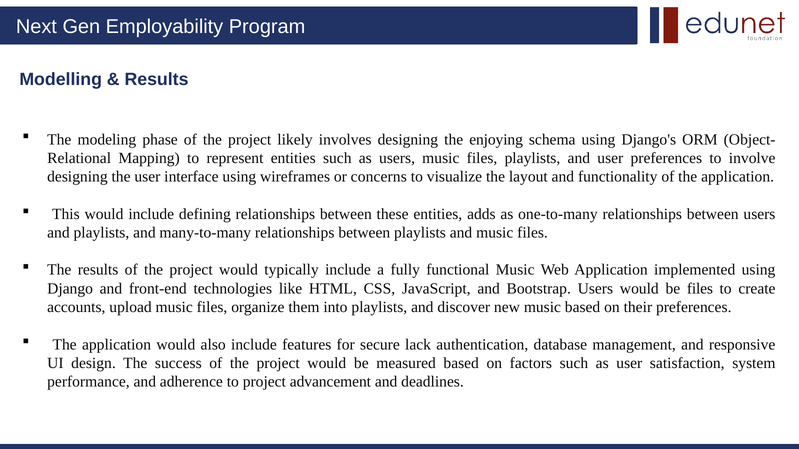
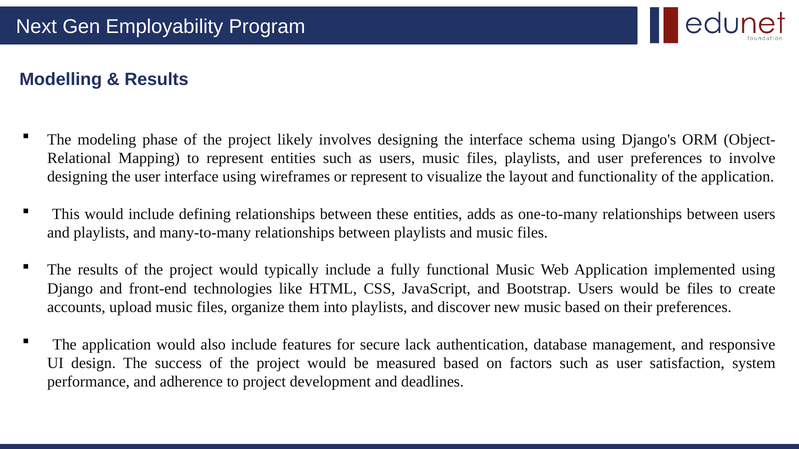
the enjoying: enjoying -> interface
or concerns: concerns -> represent
advancement: advancement -> development
